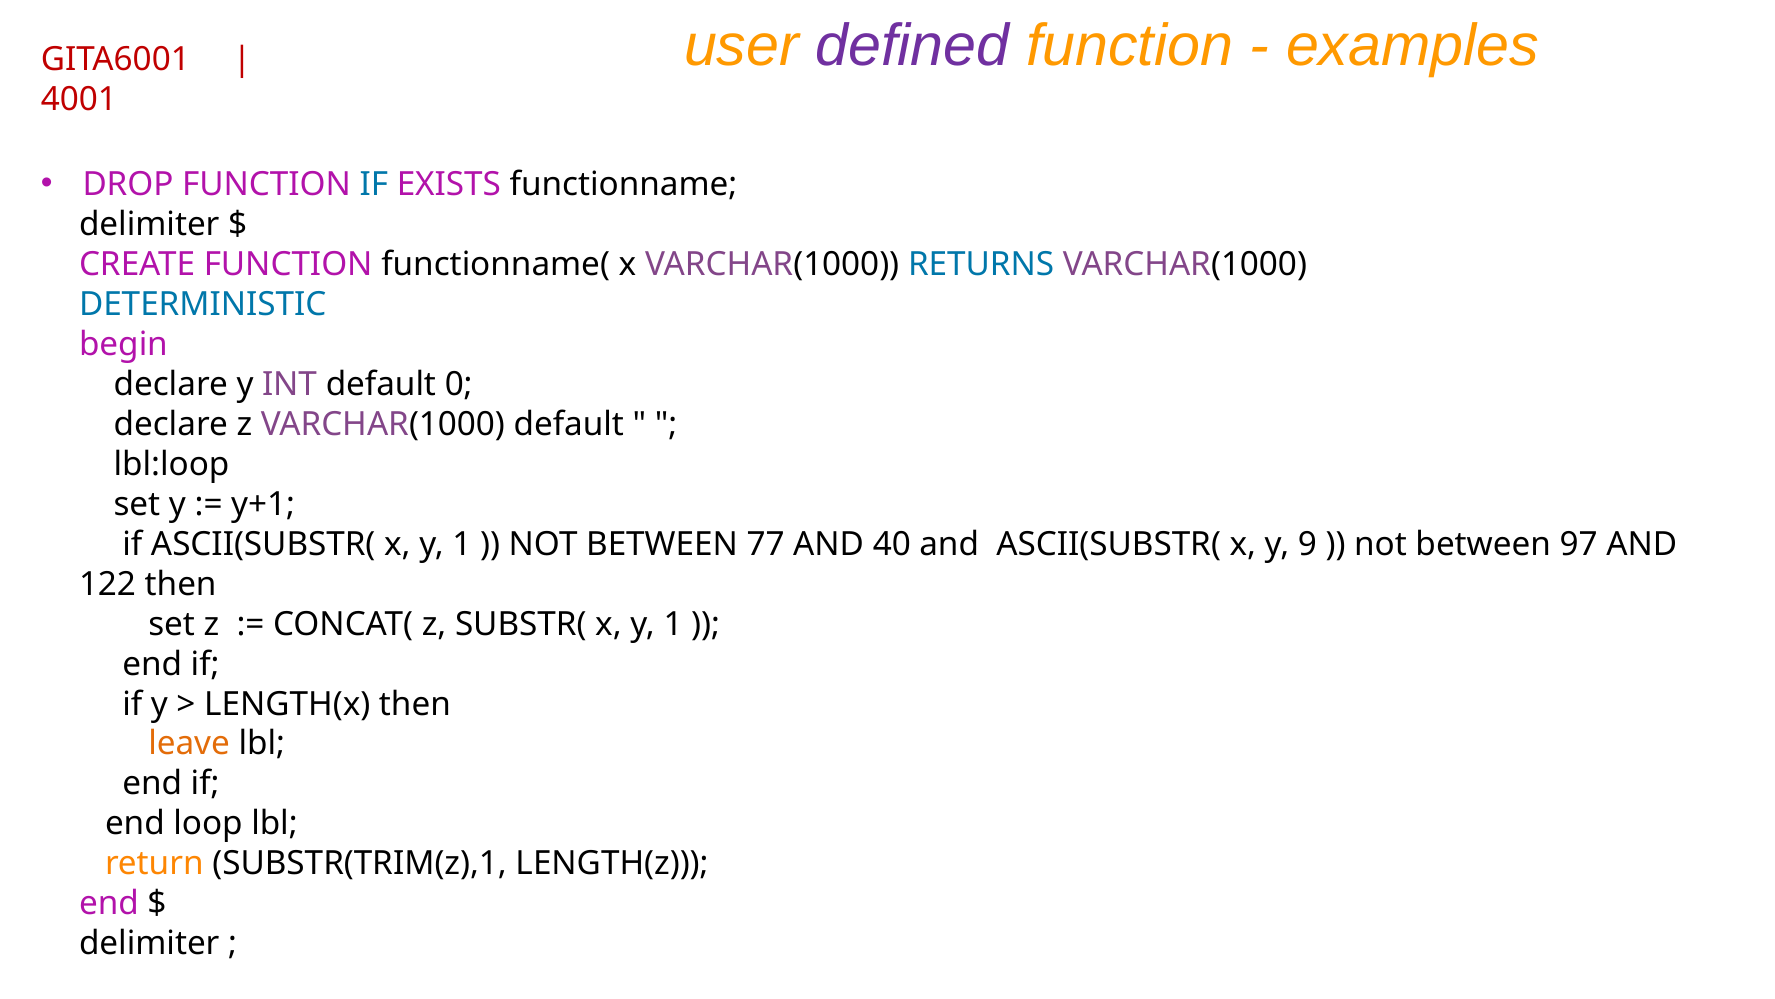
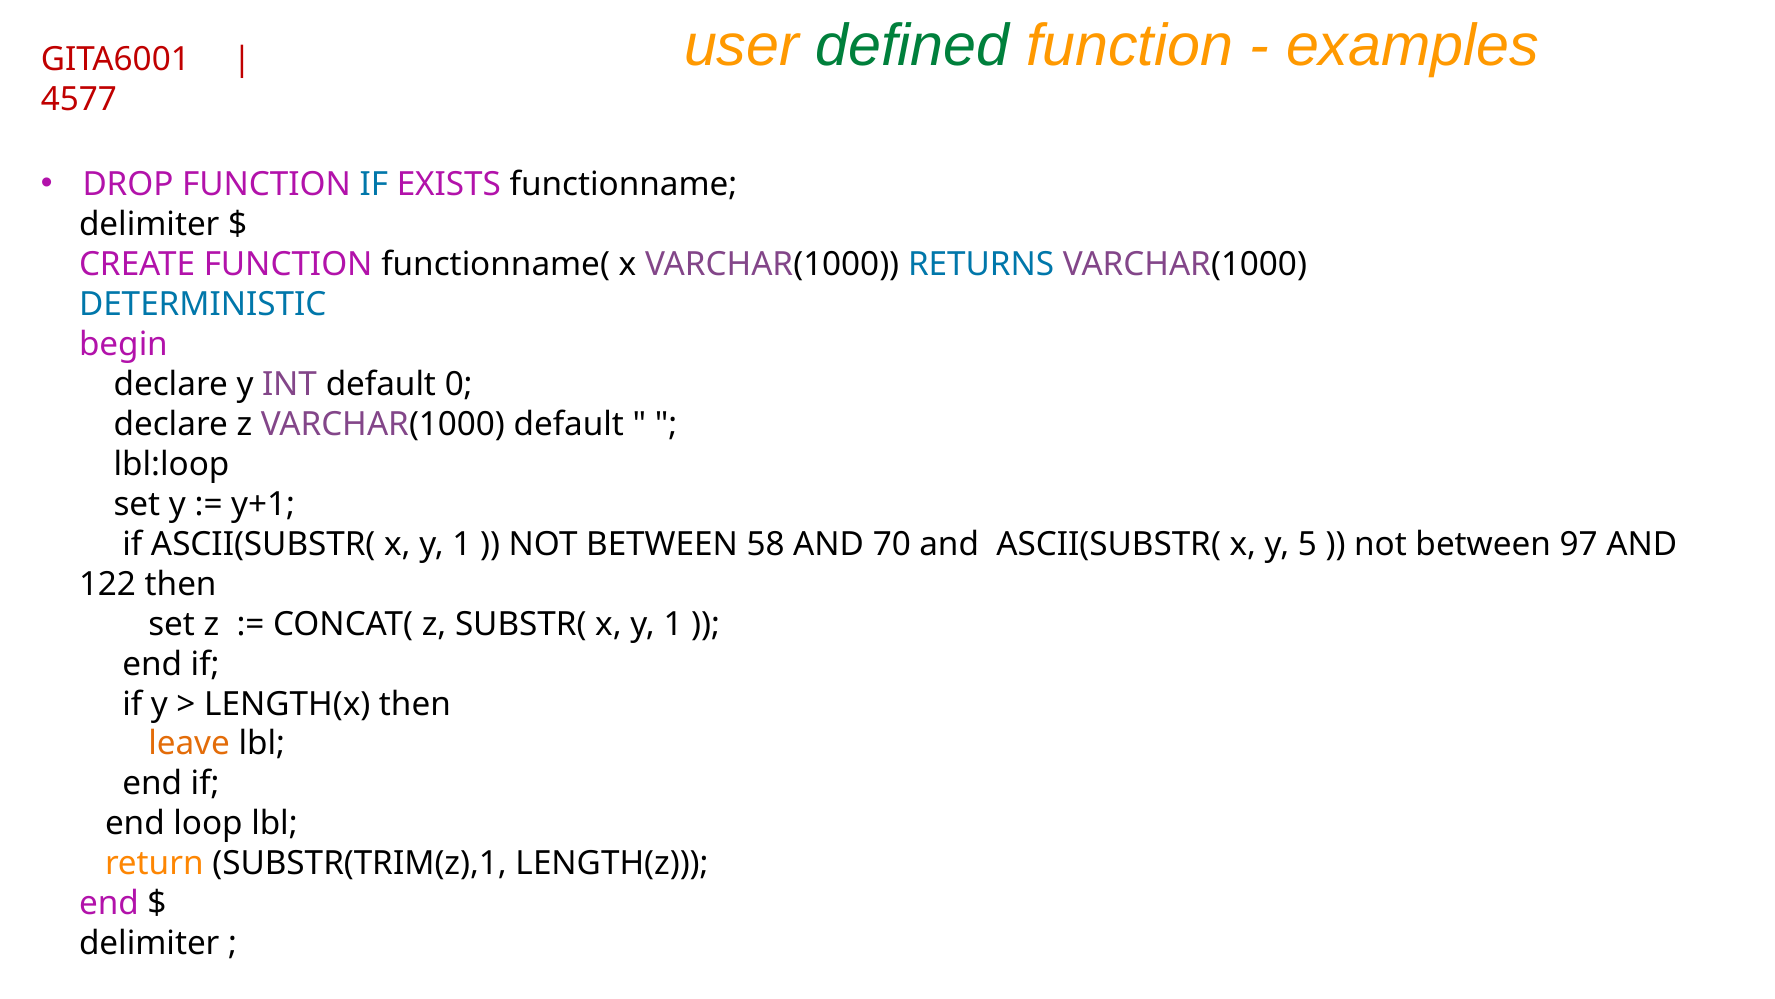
defined colour: purple -> green
4001: 4001 -> 4577
77: 77 -> 58
40: 40 -> 70
9: 9 -> 5
